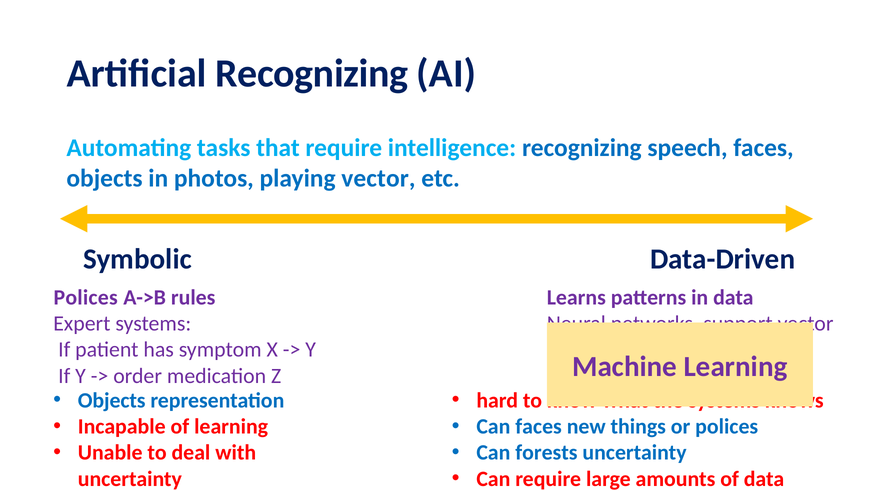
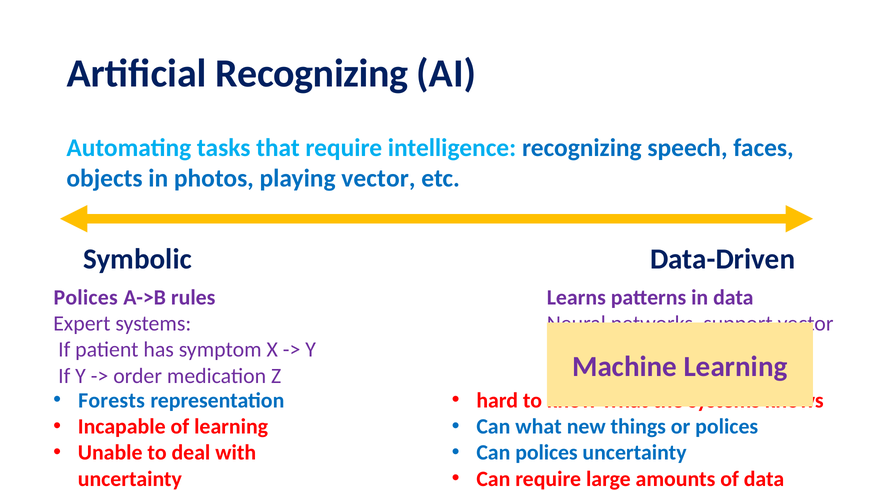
Objects at (112, 400): Objects -> Forests
Can faces: faces -> what
Can forests: forests -> polices
